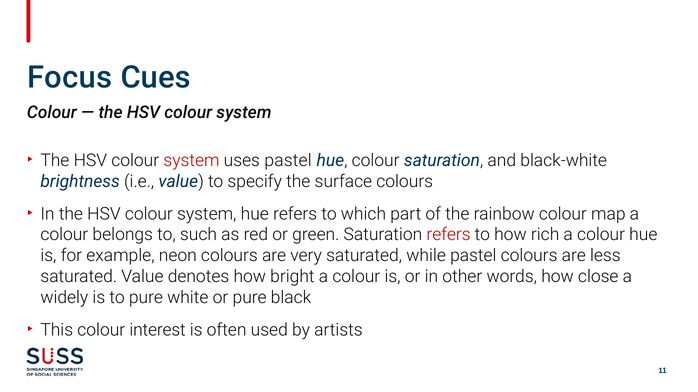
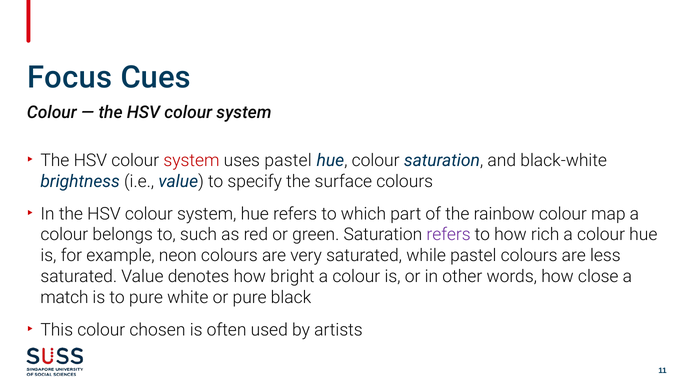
refers at (449, 235) colour: red -> purple
widely: widely -> match
interest: interest -> chosen
